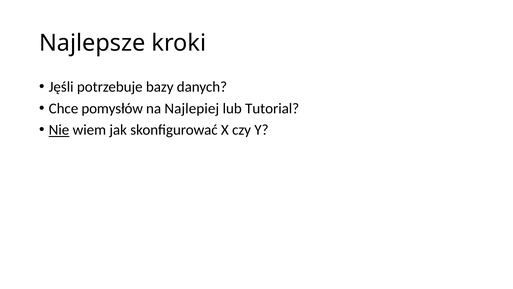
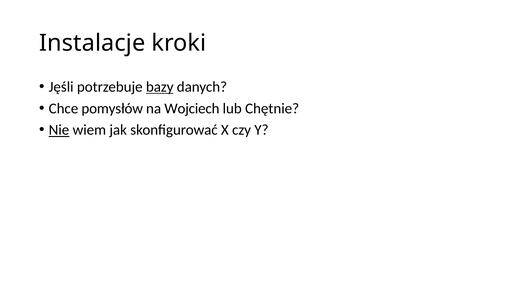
Najlepsze: Najlepsze -> Instalacje
bazy underline: none -> present
Najlepiej: Najlepiej -> Wojciech
Tutorial: Tutorial -> Chętnie
